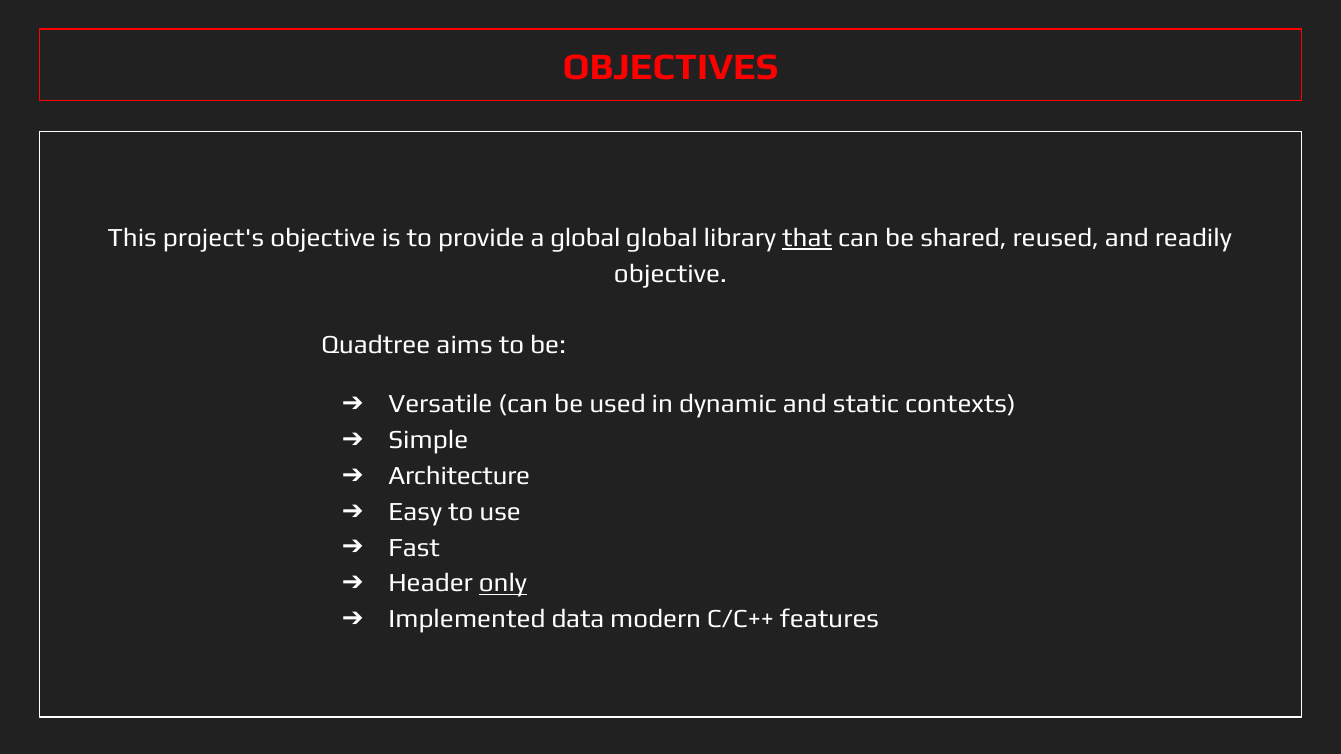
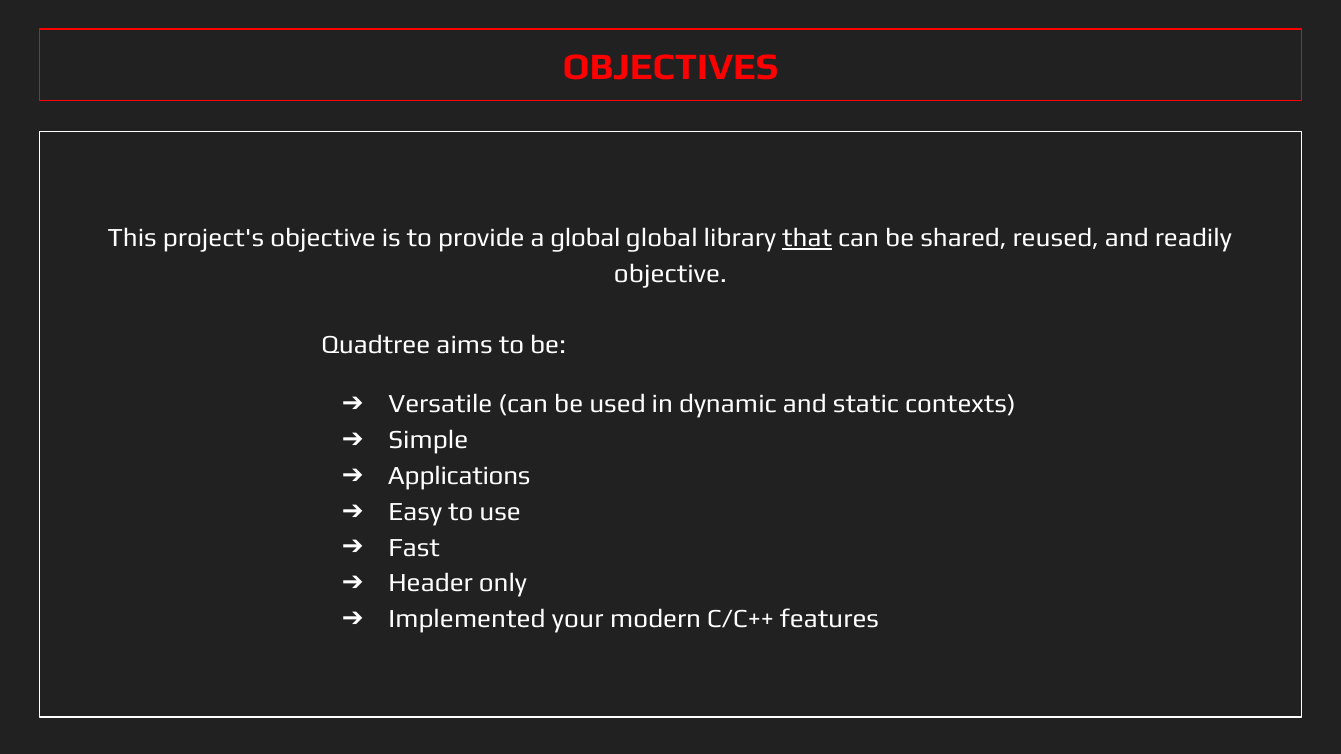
Architecture: Architecture -> Applications
only underline: present -> none
data: data -> your
